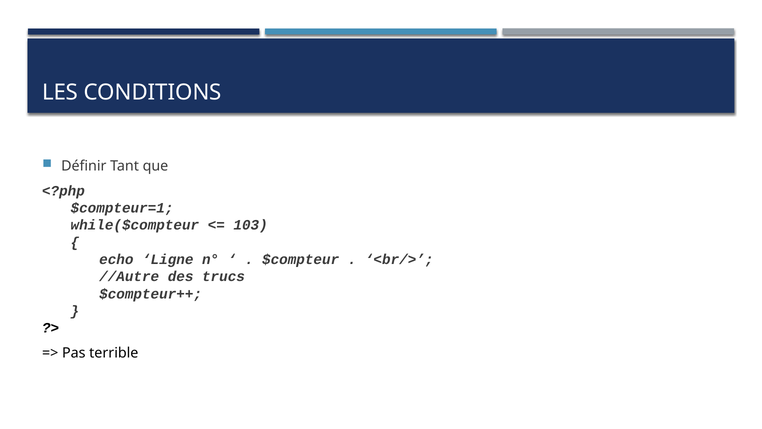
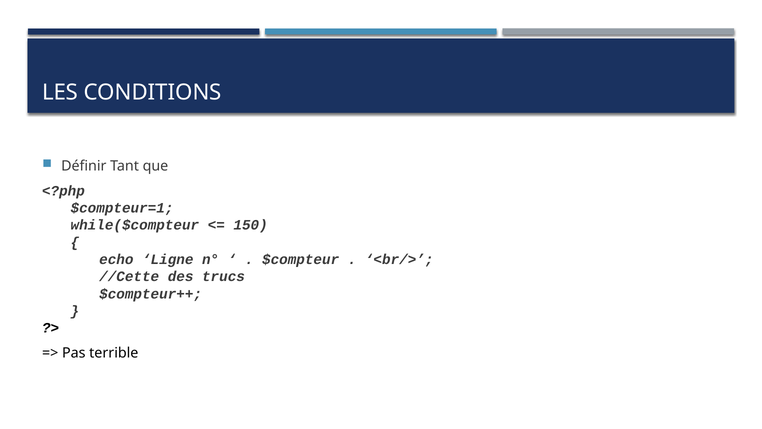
103: 103 -> 150
//Autre: //Autre -> //Cette
